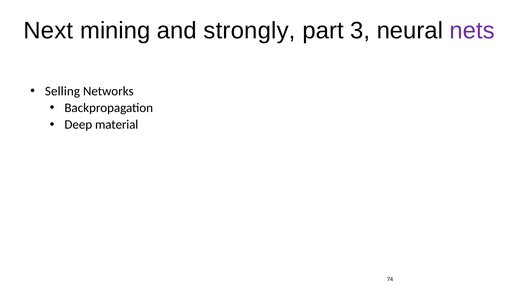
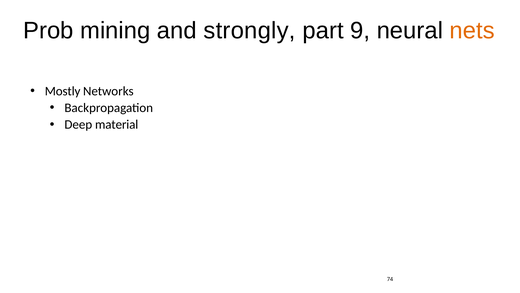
Next: Next -> Prob
3: 3 -> 9
nets colour: purple -> orange
Selling: Selling -> Mostly
